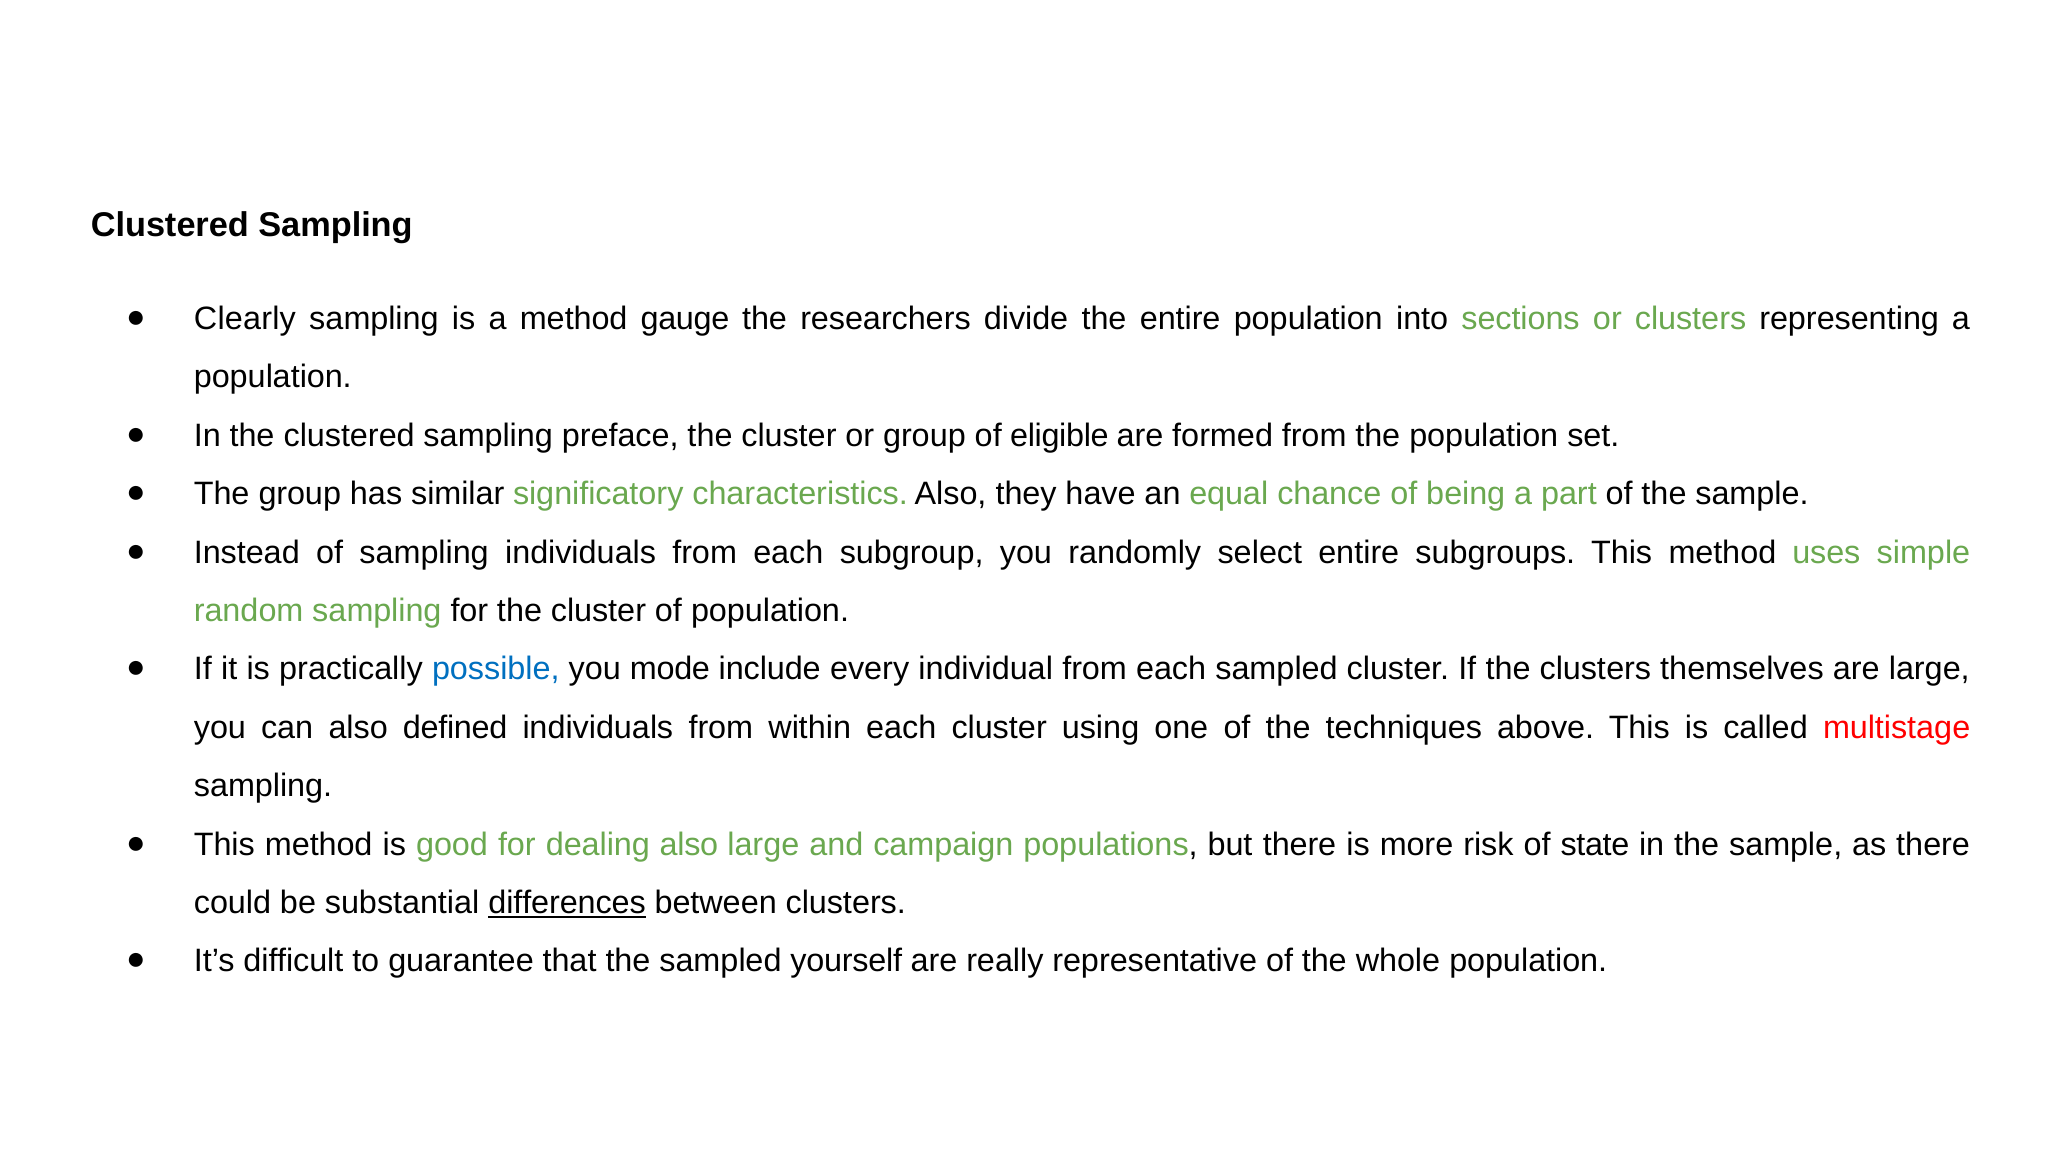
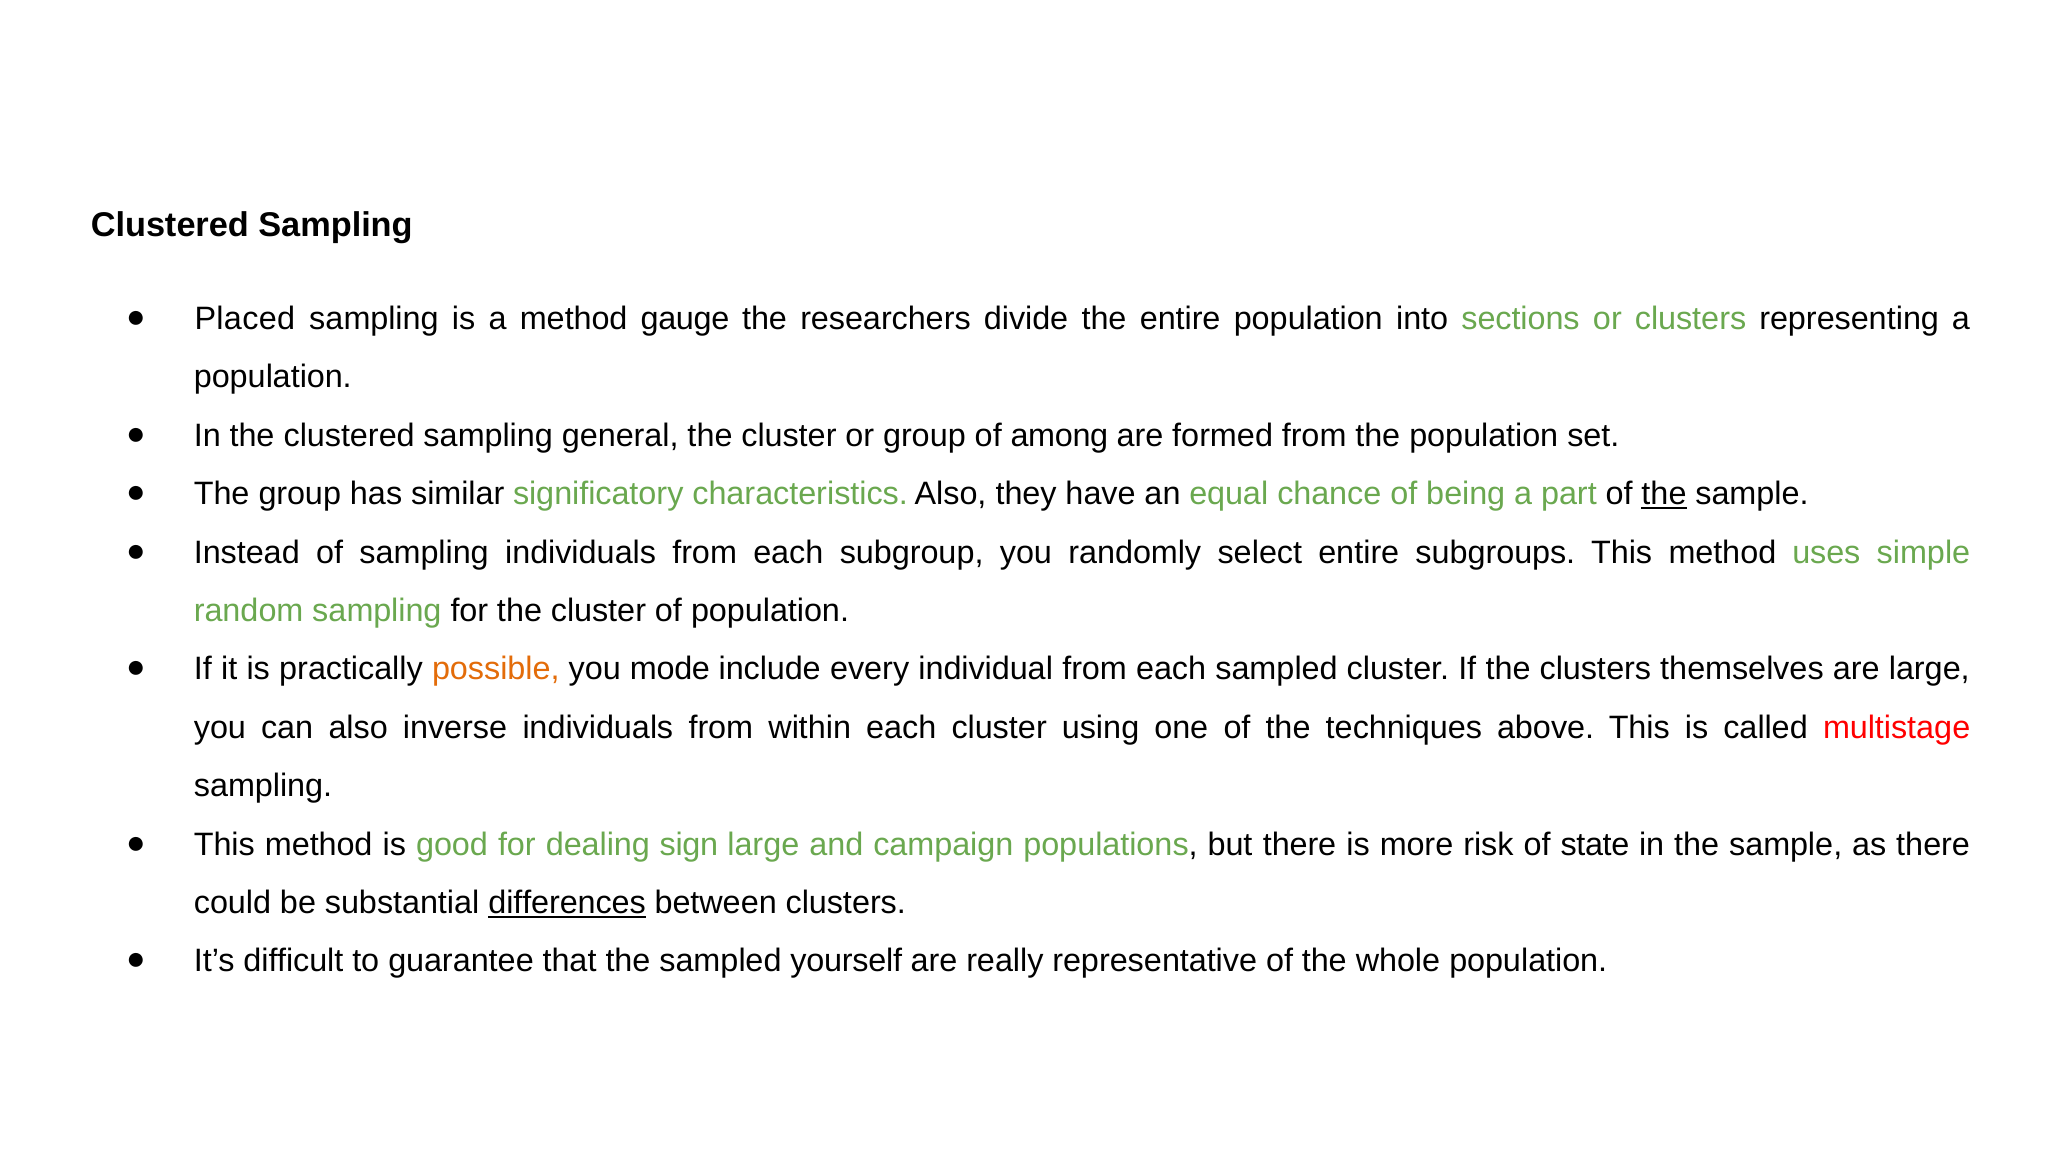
Clearly: Clearly -> Placed
preface: preface -> general
eligible: eligible -> among
the at (1664, 494) underline: none -> present
possible colour: blue -> orange
defined: defined -> inverse
dealing also: also -> sign
